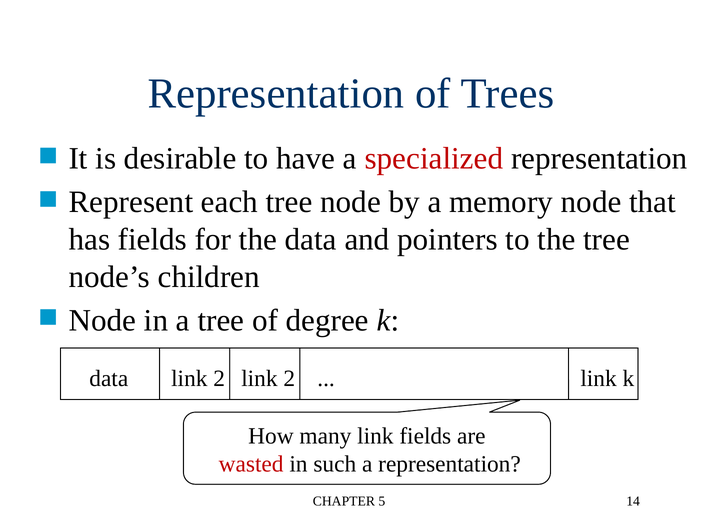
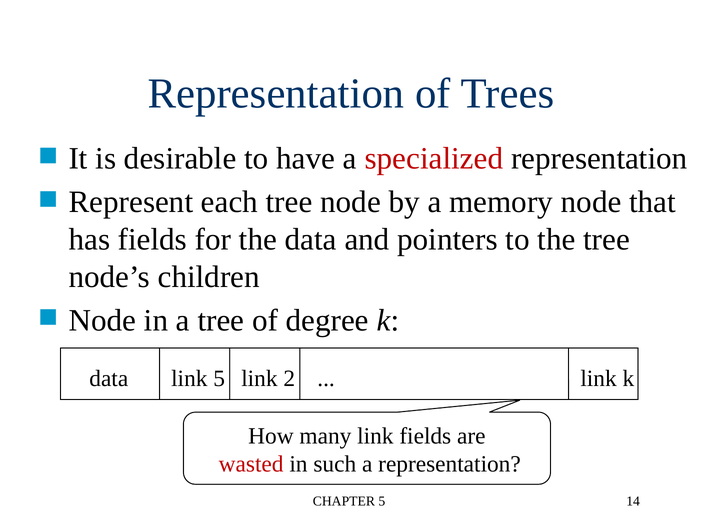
data link 2: 2 -> 5
